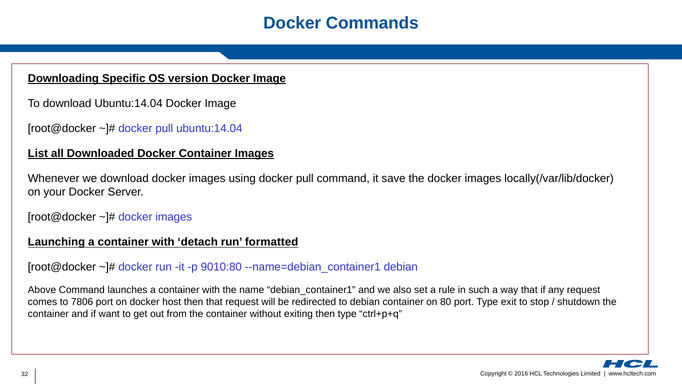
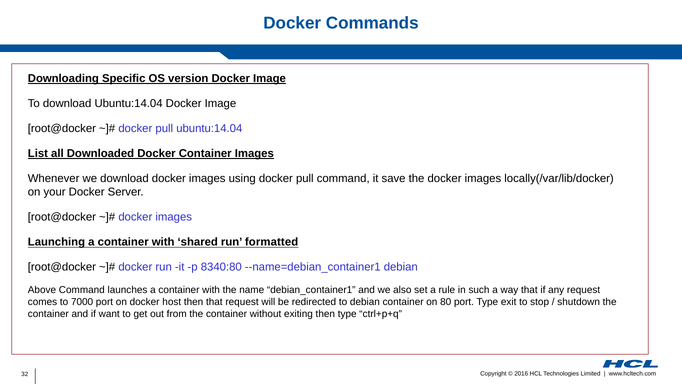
detach: detach -> shared
9010:80: 9010:80 -> 8340:80
7806: 7806 -> 7000
